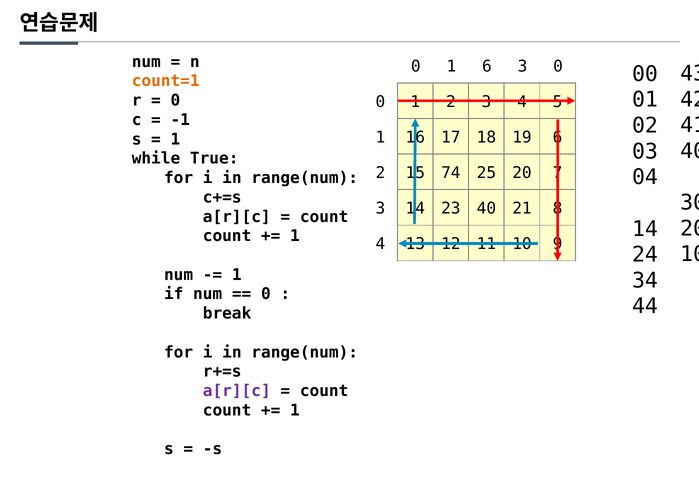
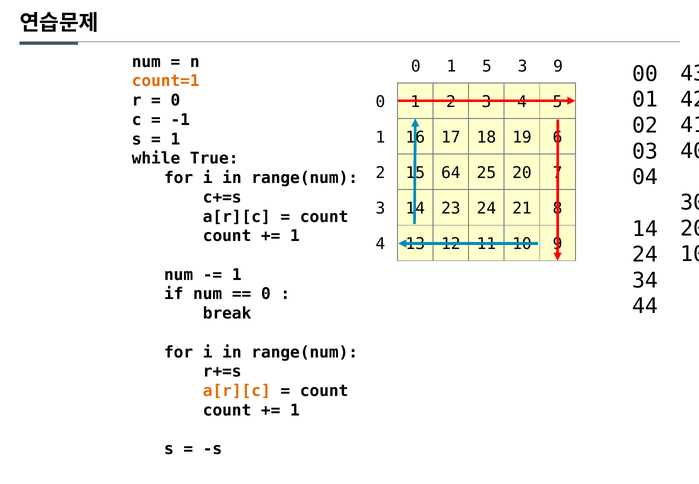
1 6: 6 -> 5
3 0: 0 -> 9
74: 74 -> 64
23 40: 40 -> 24
a[r][c at (237, 391) colour: purple -> orange
